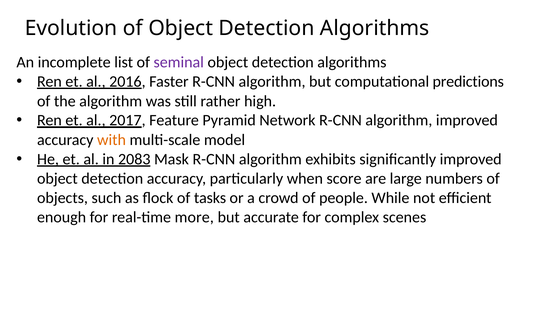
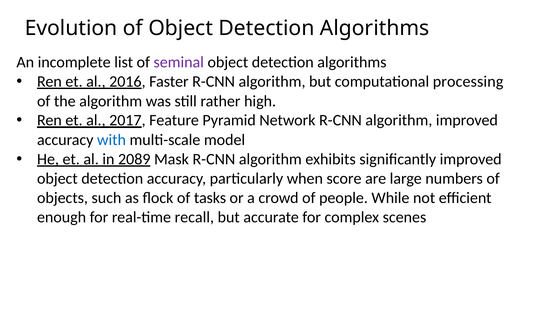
predictions: predictions -> processing
with colour: orange -> blue
2083: 2083 -> 2089
more: more -> recall
